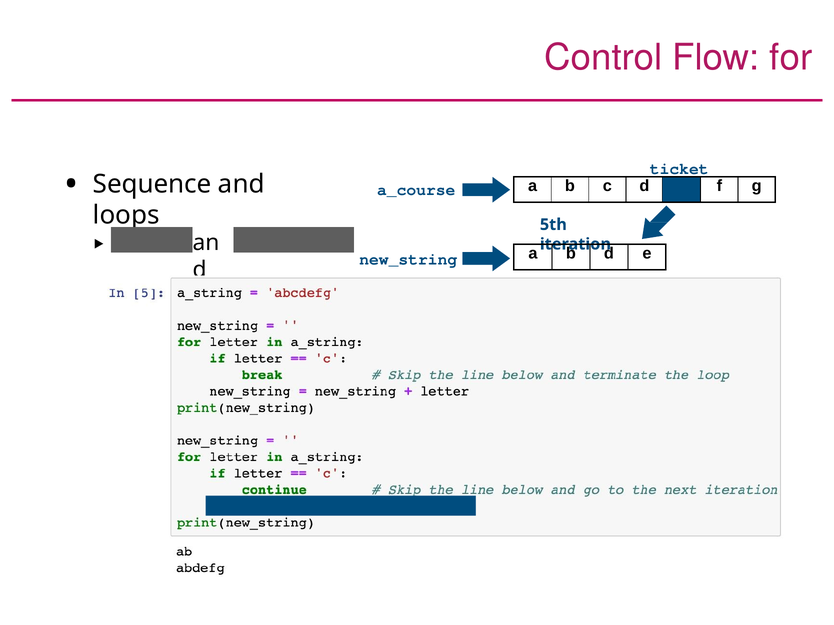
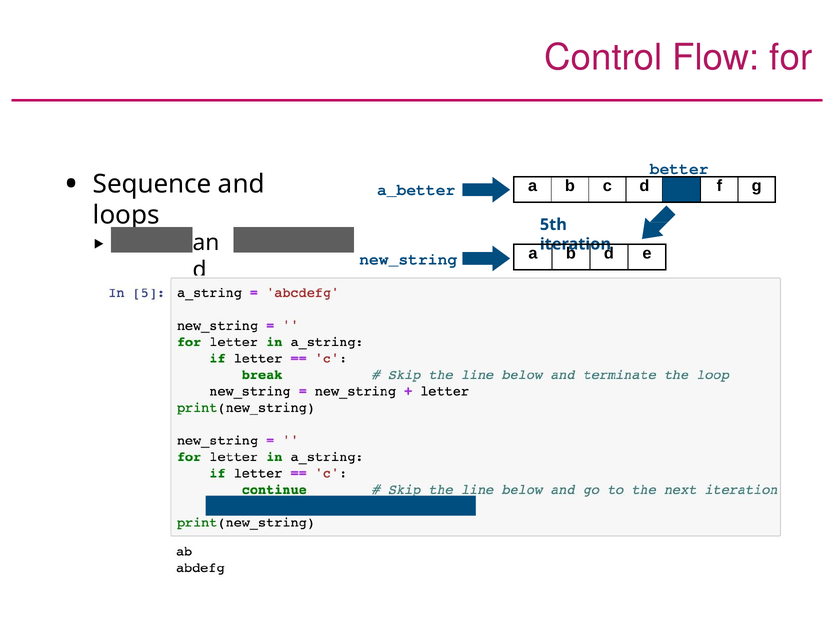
ticket: ticket -> better
a_course: a_course -> a_better
